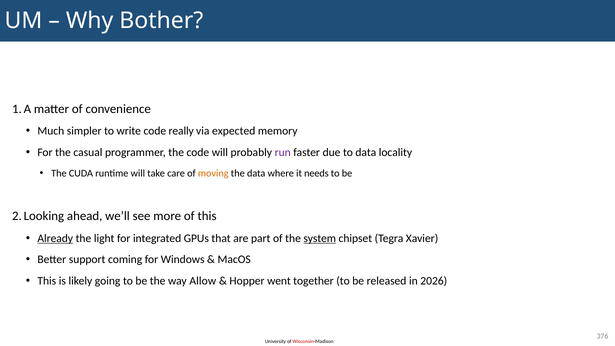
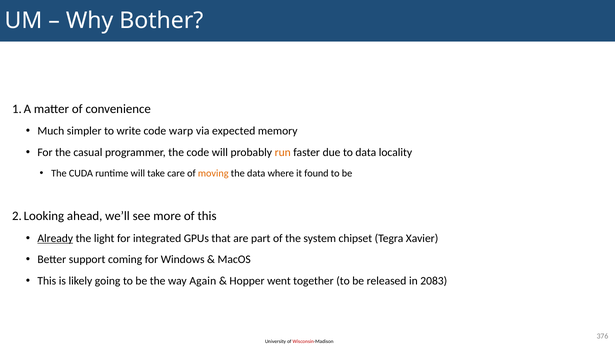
really: really -> warp
run colour: purple -> orange
needs: needs -> found
system underline: present -> none
Allow: Allow -> Again
2026: 2026 -> 2083
